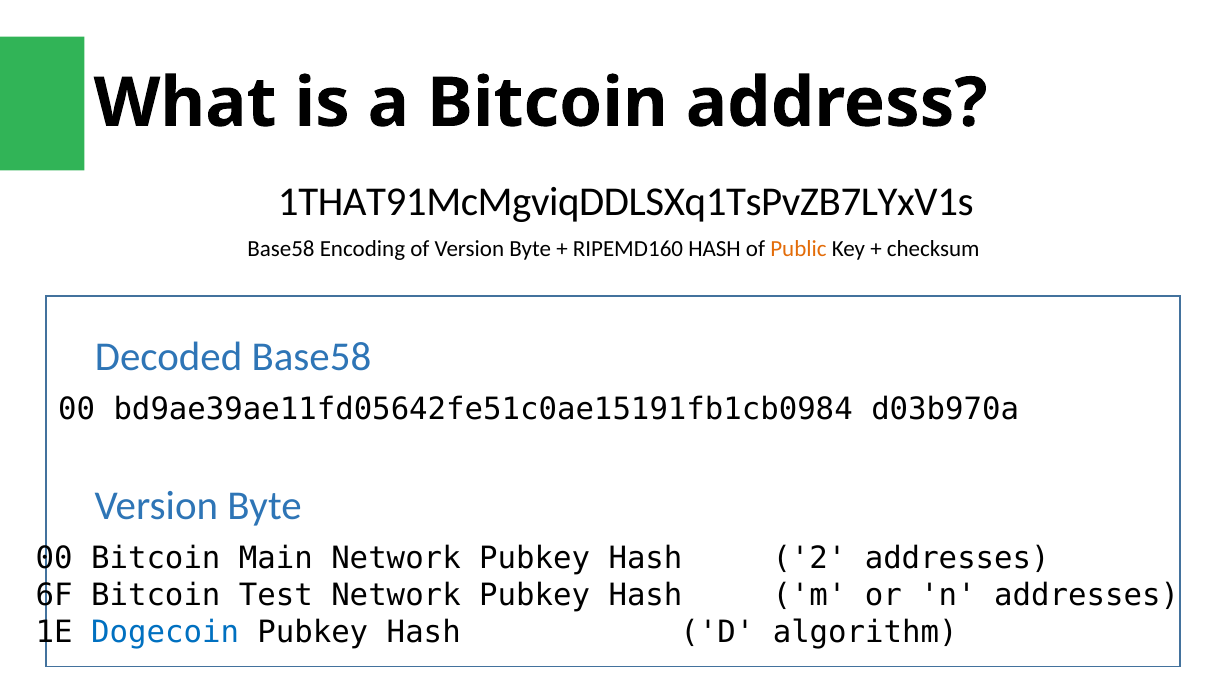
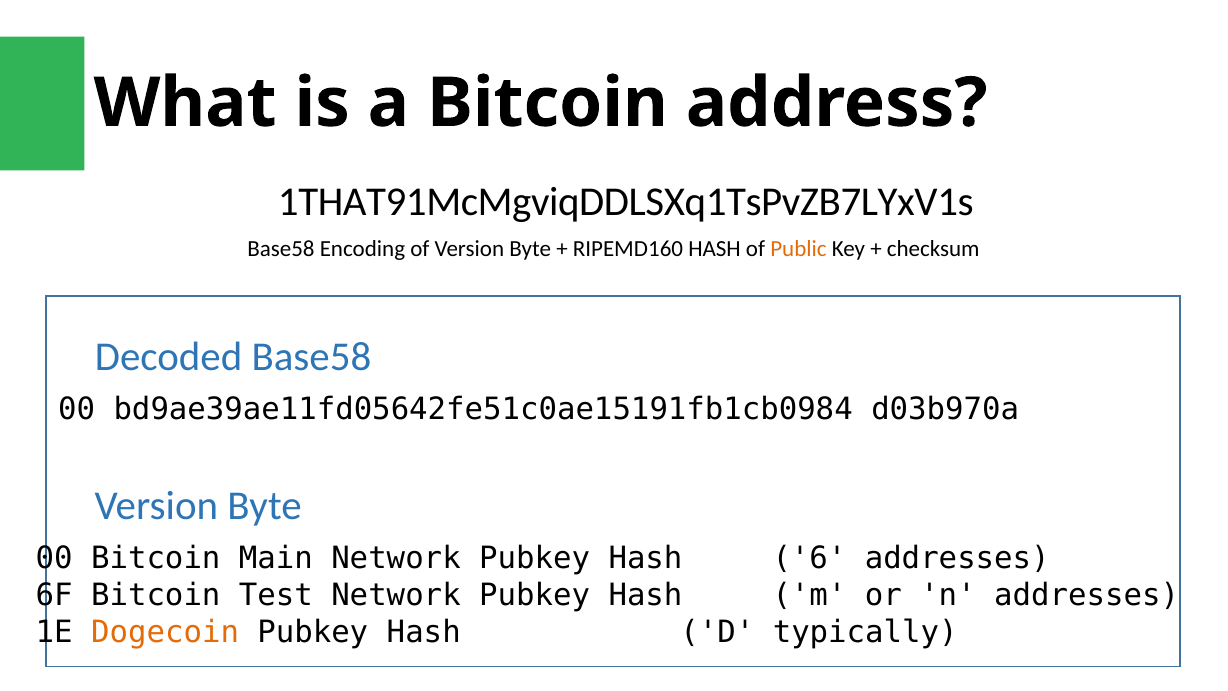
2: 2 -> 6
Dogecoin colour: blue -> orange
algorithm: algorithm -> typically
